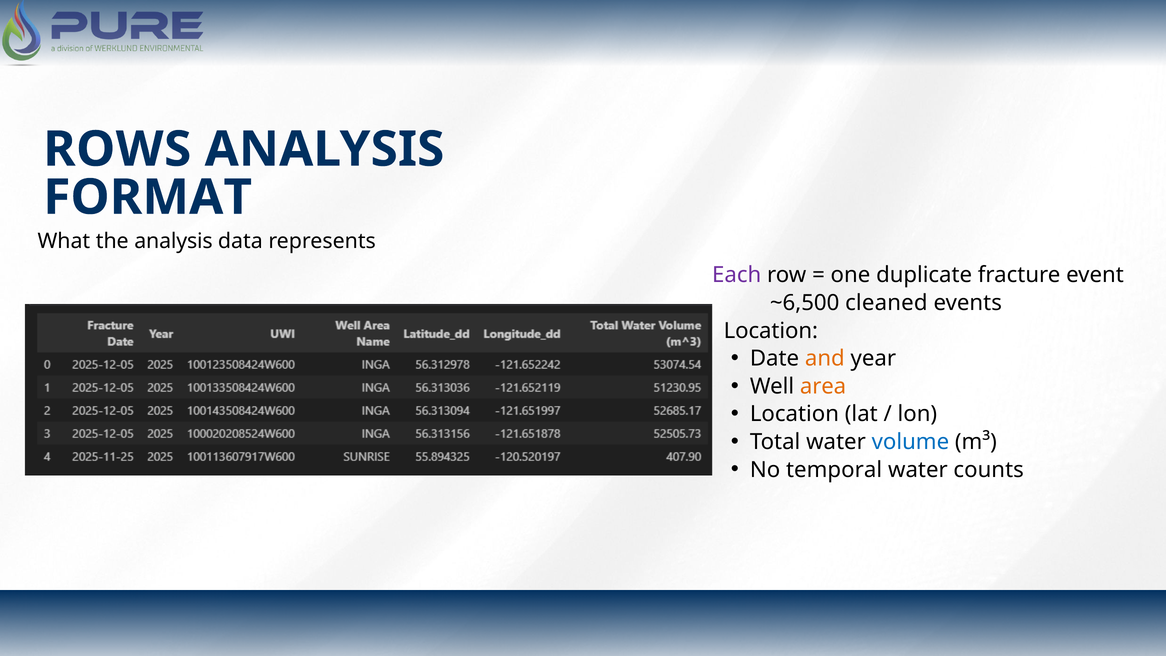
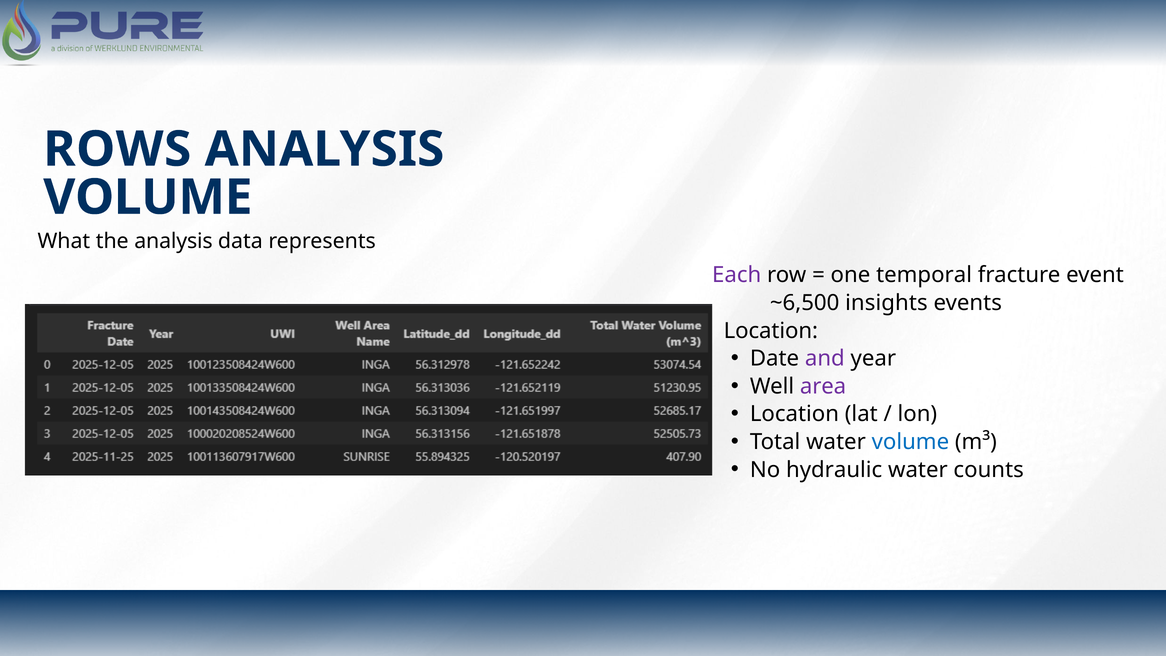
FORMAT at (148, 197): FORMAT -> VOLUME
duplicate: duplicate -> temporal
cleaned: cleaned -> insights
and colour: orange -> purple
area colour: orange -> purple
temporal: temporal -> hydraulic
